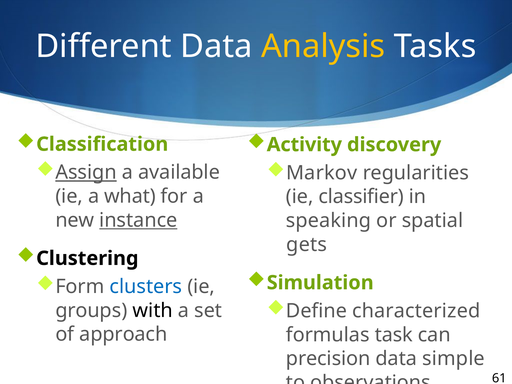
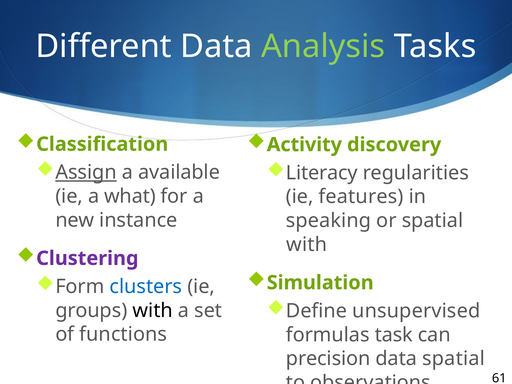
Analysis colour: yellow -> light green
Markov: Markov -> Literacy
classifier: classifier -> features
instance underline: present -> none
gets at (307, 245): gets -> with
Clustering colour: black -> purple
characterized: characterized -> unsupervised
approach: approach -> functions
data simple: simple -> spatial
